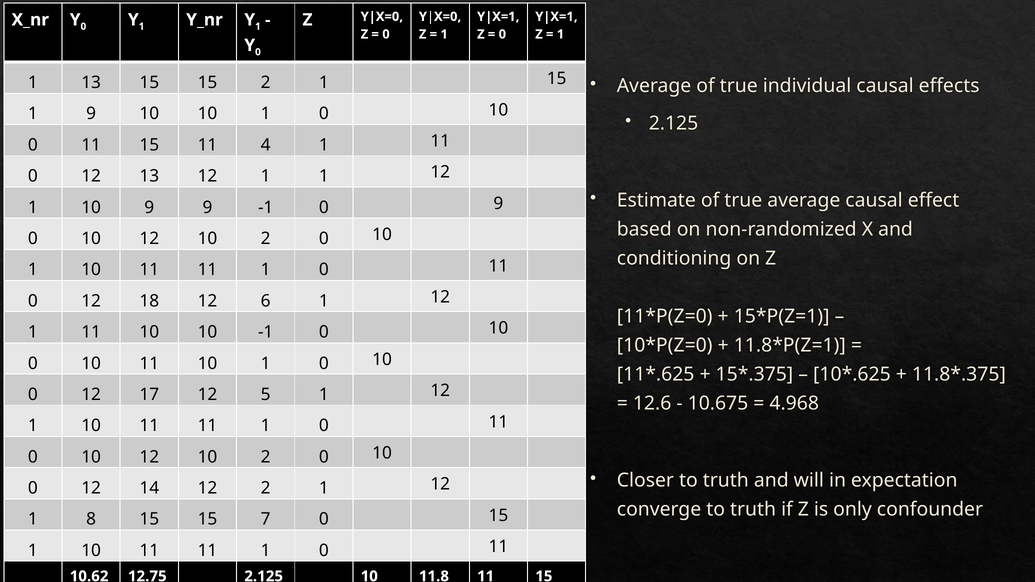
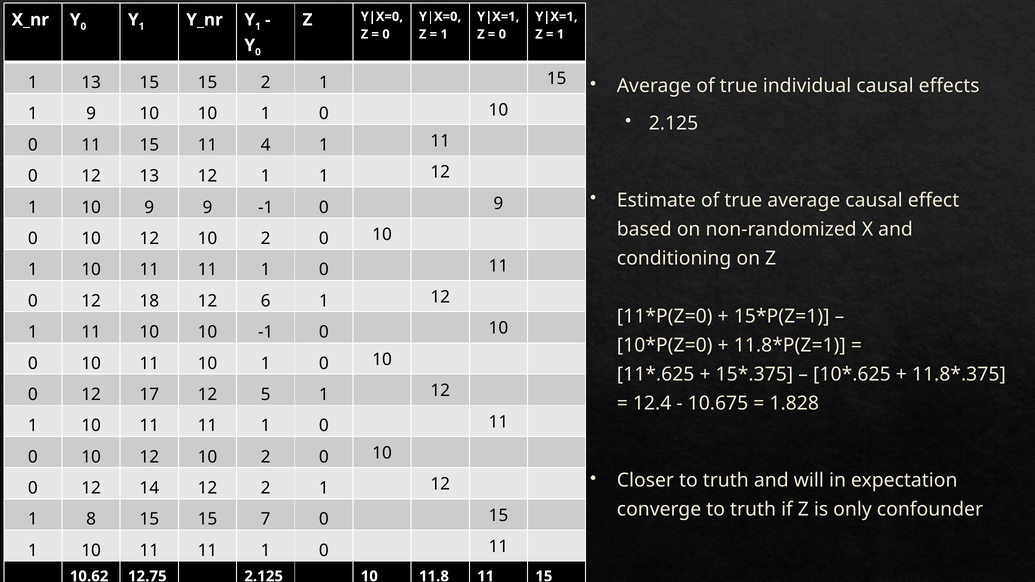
12.6: 12.6 -> 12.4
4.968: 4.968 -> 1.828
